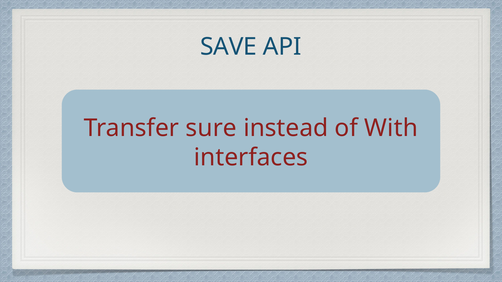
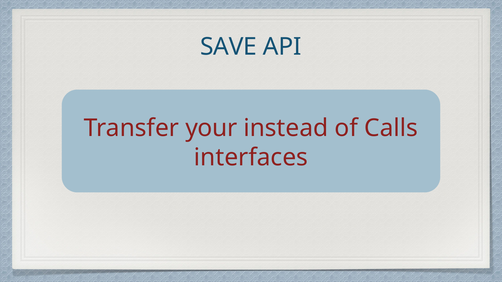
sure: sure -> your
With: With -> Calls
